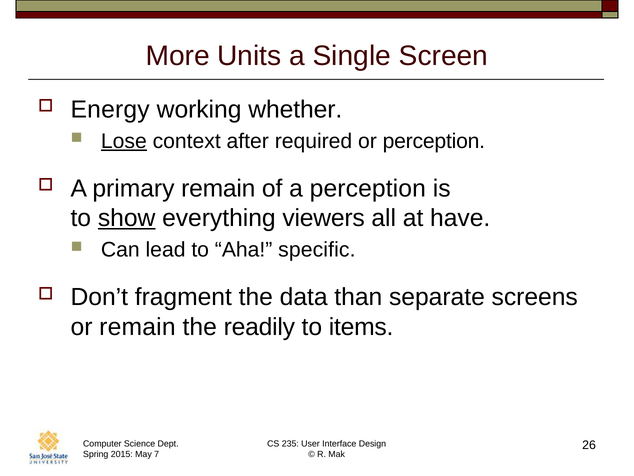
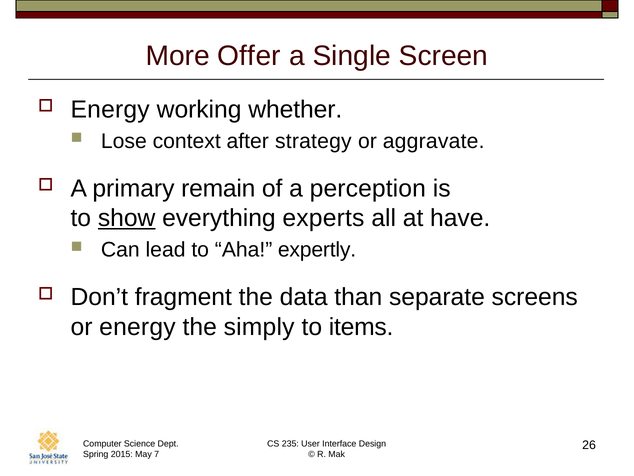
Units: Units -> Offer
Lose underline: present -> none
required: required -> strategy
or perception: perception -> aggravate
viewers: viewers -> experts
specific: specific -> expertly
or remain: remain -> energy
readily: readily -> simply
